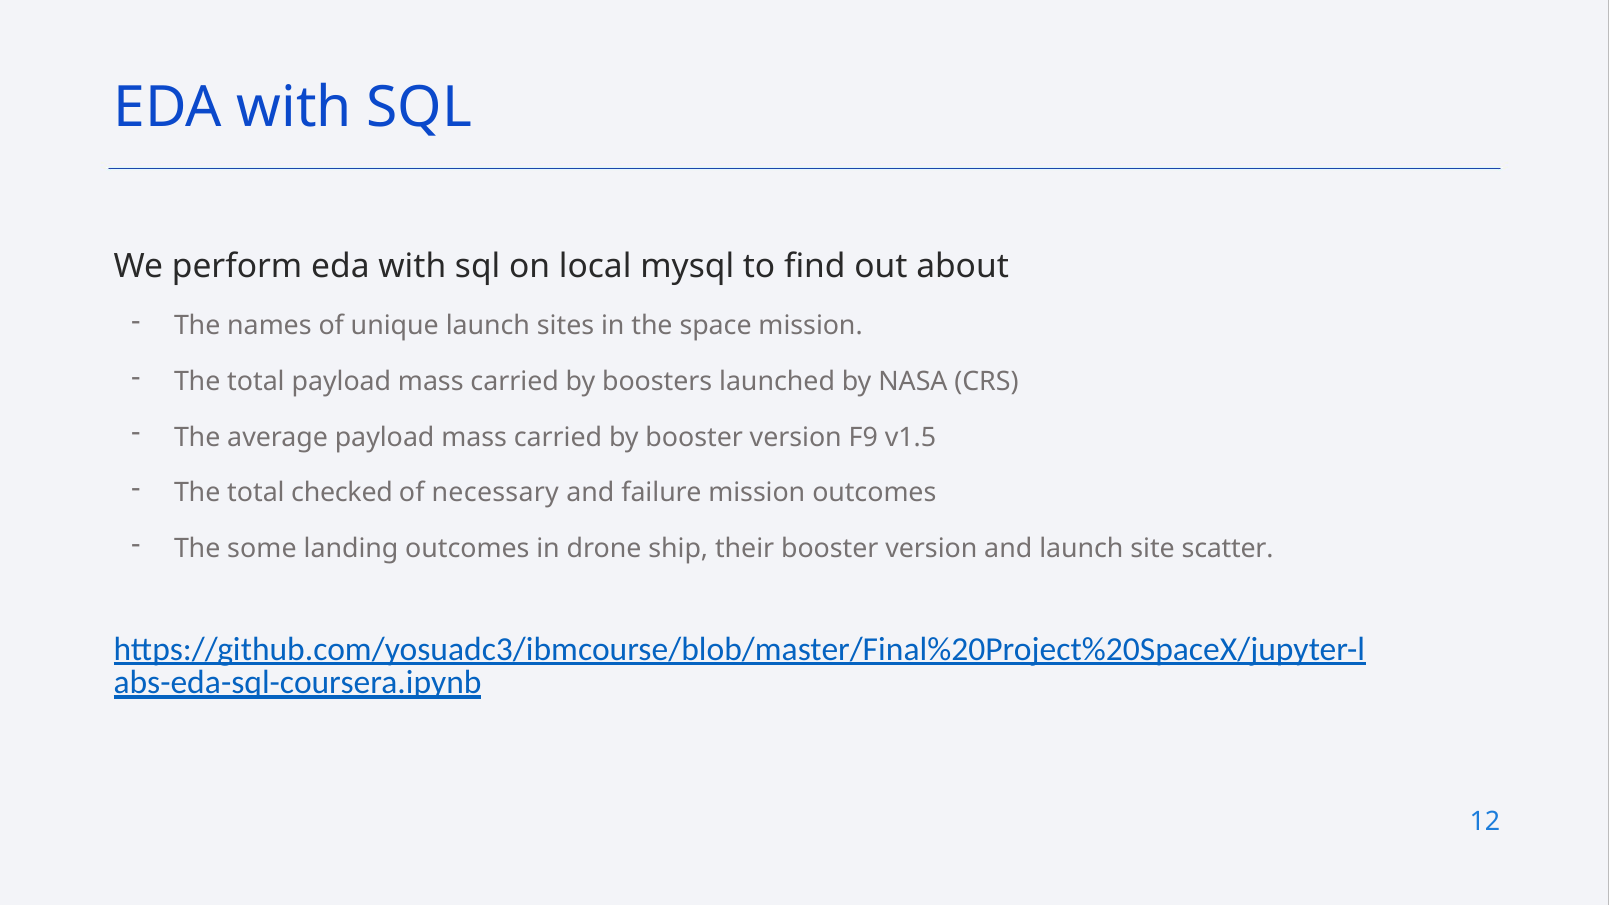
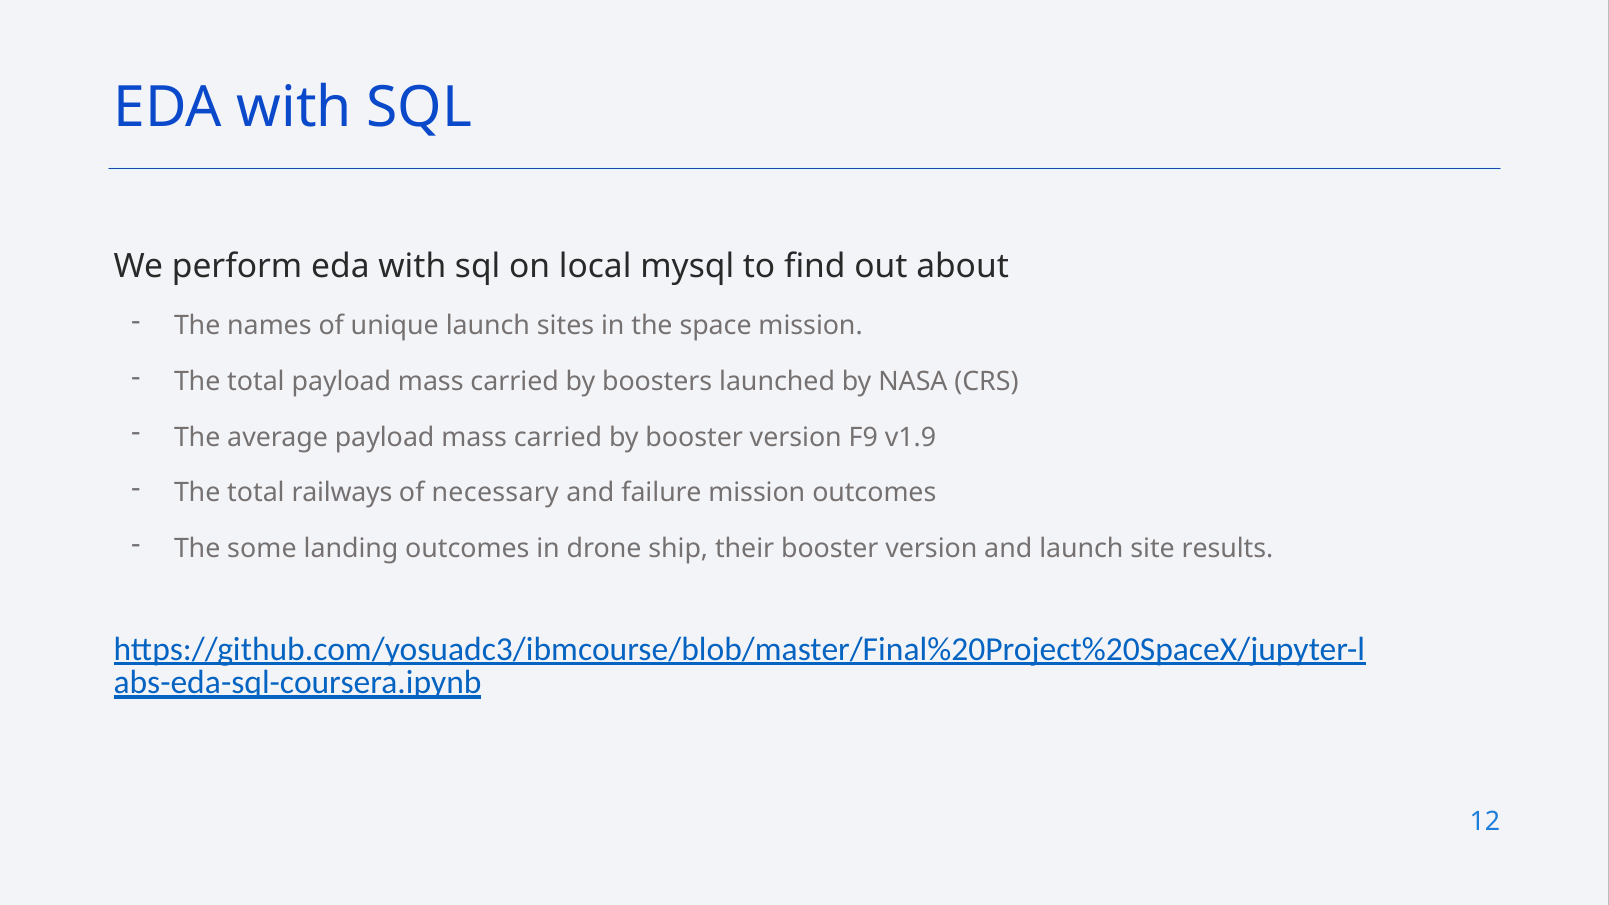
v1.5: v1.5 -> v1.9
checked: checked -> railways
scatter: scatter -> results
